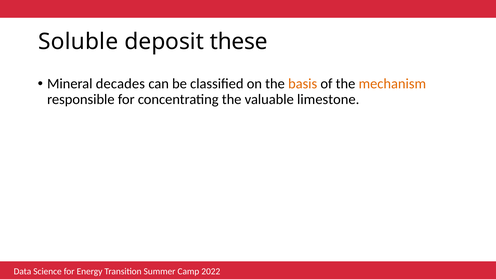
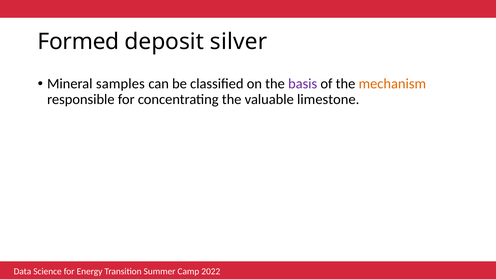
Soluble: Soluble -> Formed
these: these -> silver
decades: decades -> samples
basis colour: orange -> purple
